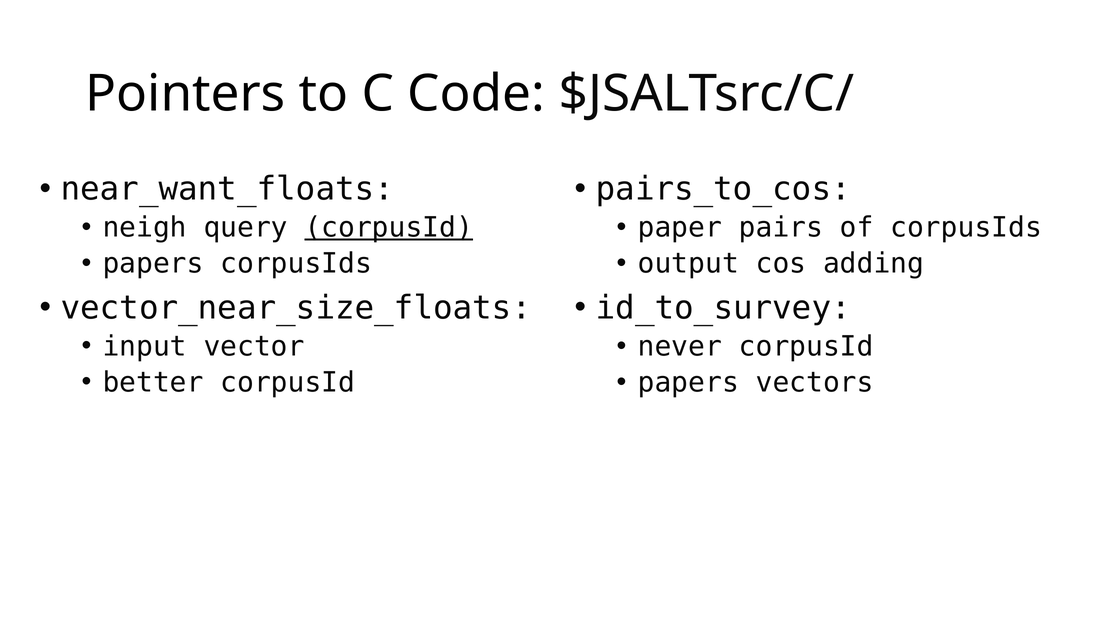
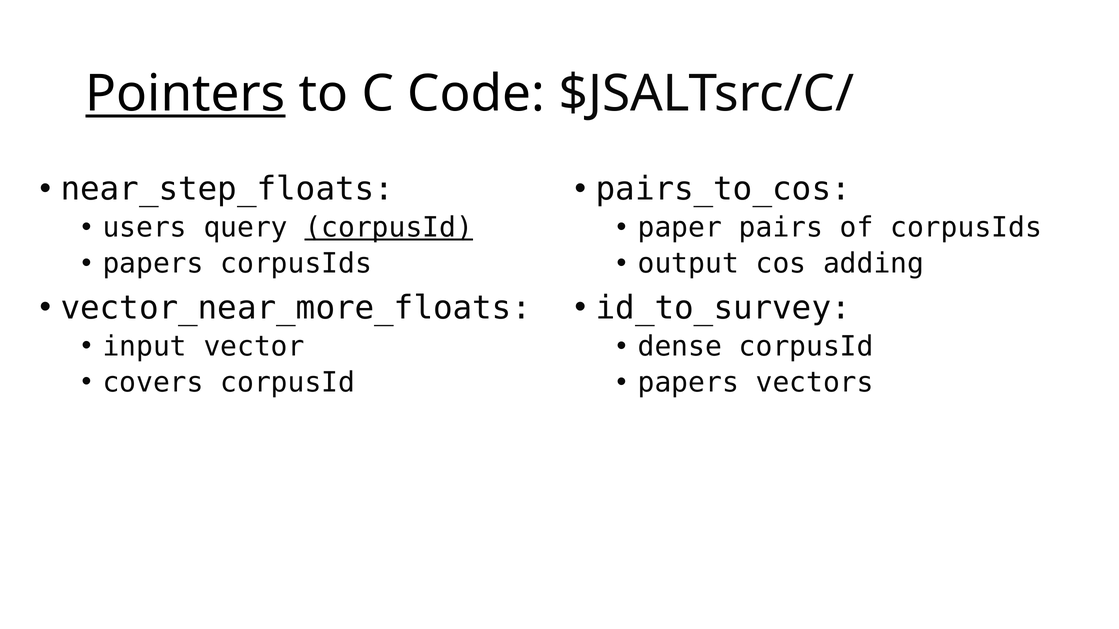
Pointers underline: none -> present
near_want_floats: near_want_floats -> near_step_floats
neigh: neigh -> users
vector_near_size_floats: vector_near_size_floats -> vector_near_more_floats
never: never -> dense
better: better -> covers
